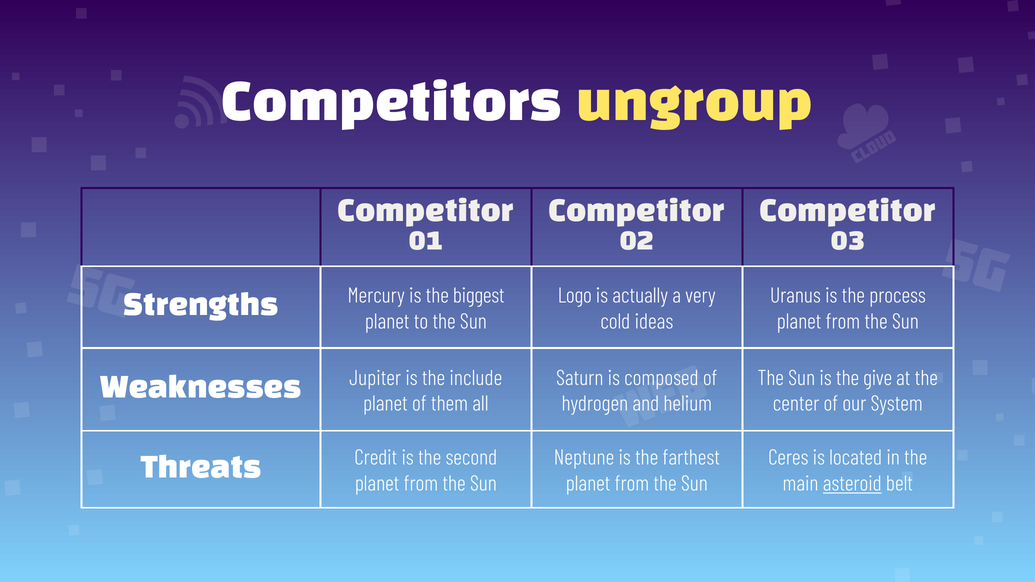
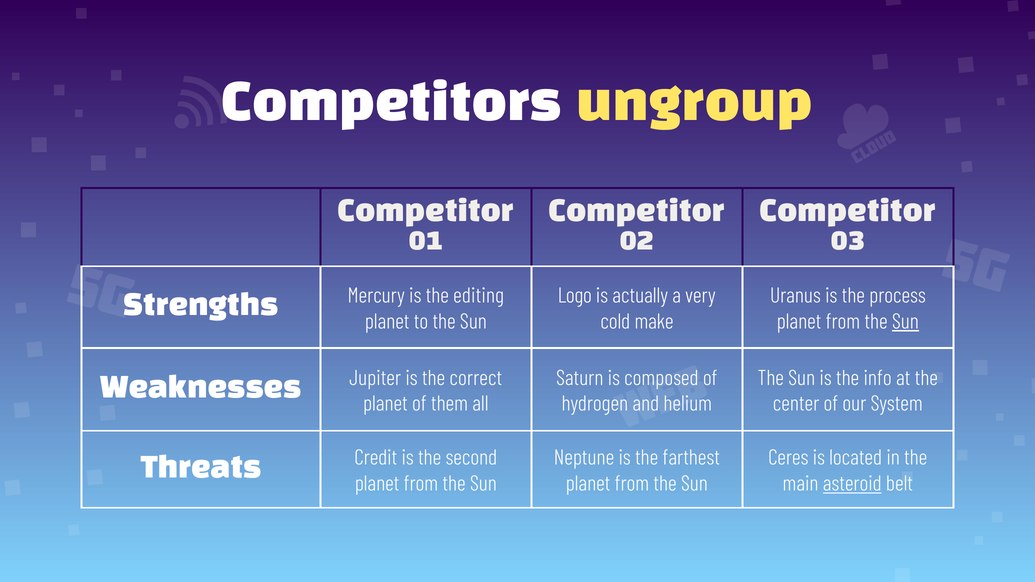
biggest: biggest -> editing
ideas: ideas -> make
Sun at (905, 322) underline: none -> present
give: give -> info
include: include -> correct
